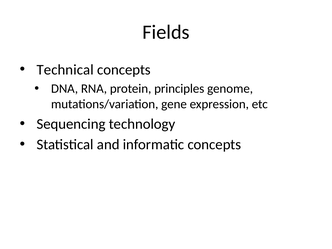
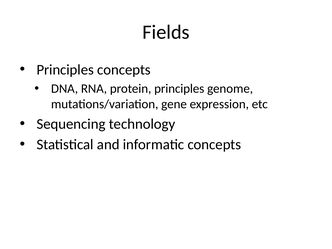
Technical at (65, 70): Technical -> Principles
